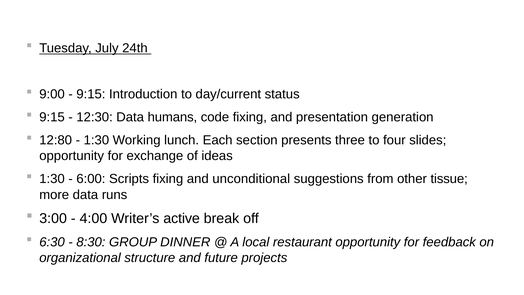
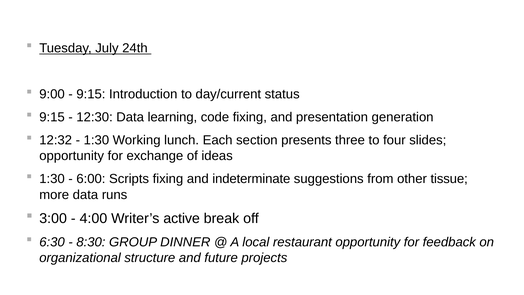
humans: humans -> learning
12:80: 12:80 -> 12:32
unconditional: unconditional -> indeterminate
